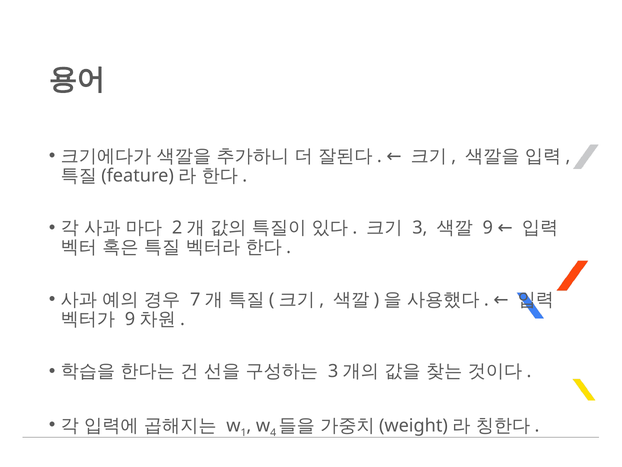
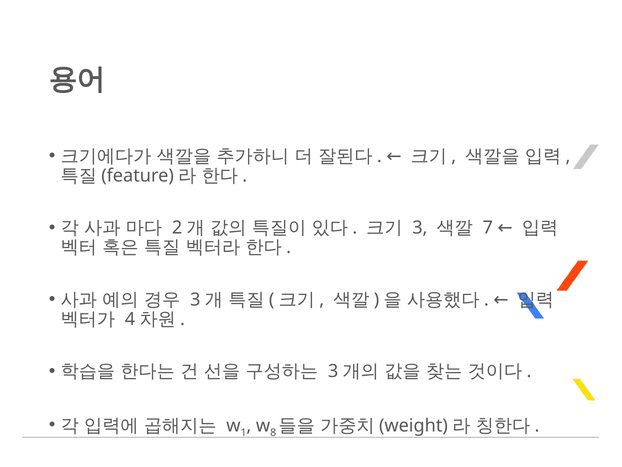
9 at (488, 228): 9 -> 7
7 at (195, 299): 7 -> 3
9 at (130, 319): 9 -> 4
4: 4 -> 8
